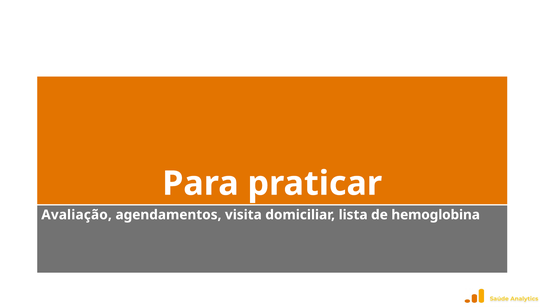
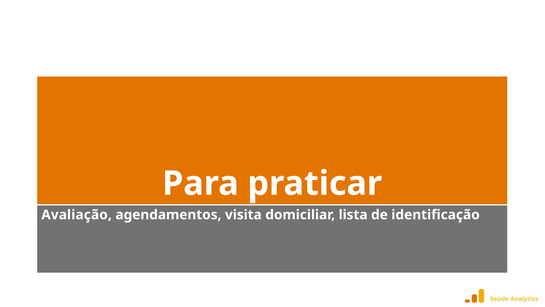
hemoglobina: hemoglobina -> identificação
